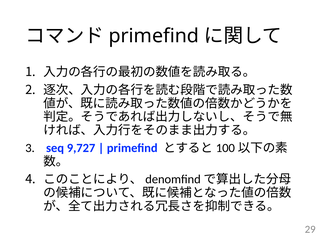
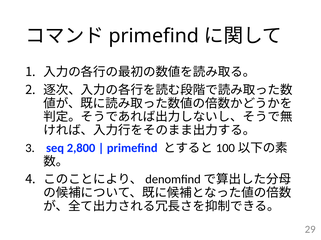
9,727: 9,727 -> 2,800
